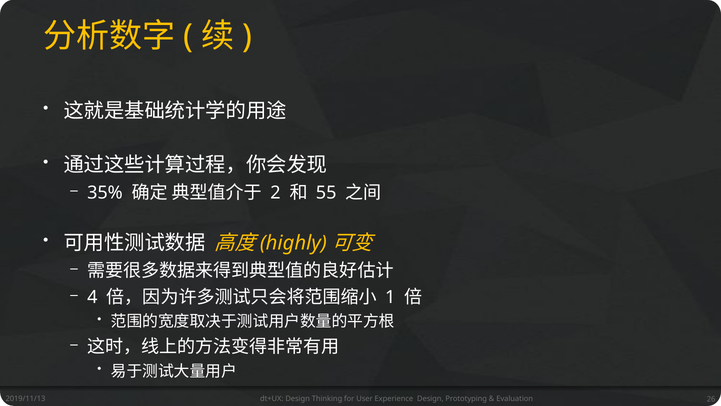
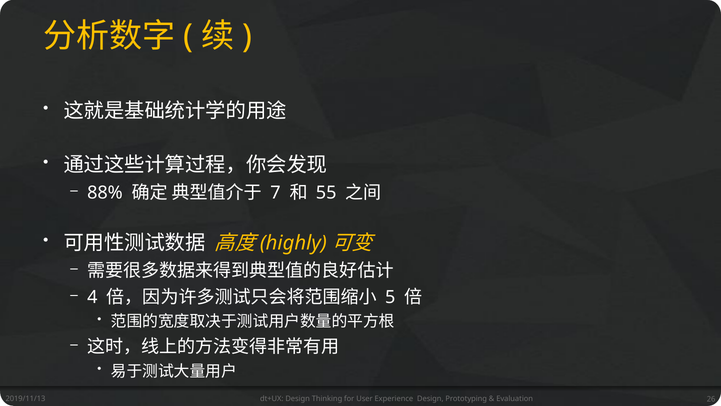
35%: 35% -> 88%
2: 2 -> 7
1: 1 -> 5
